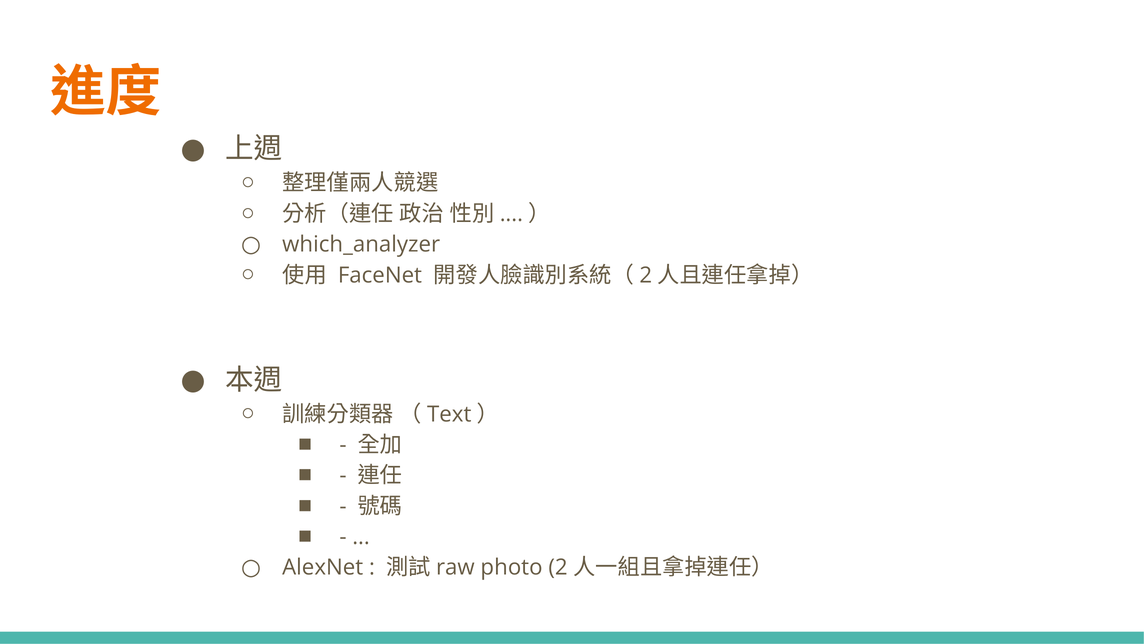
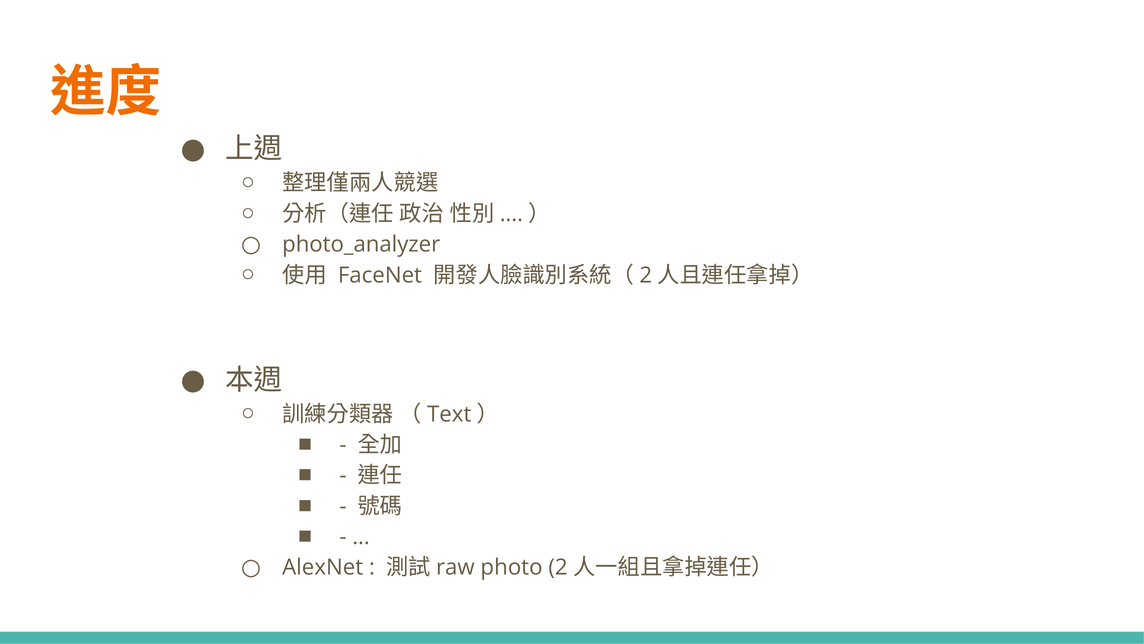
which_analyzer: which_analyzer -> photo_analyzer
